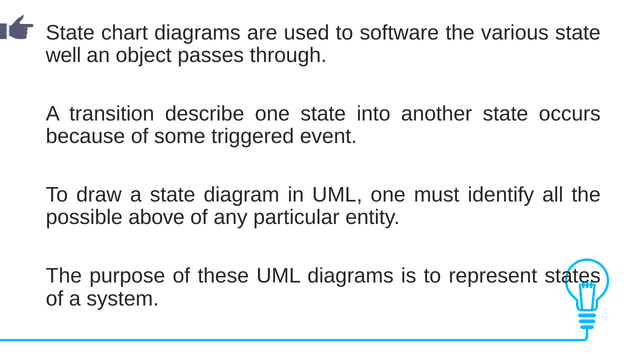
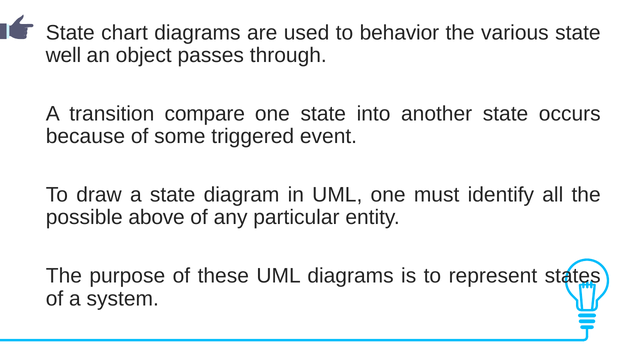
software: software -> behavior
describe: describe -> compare
